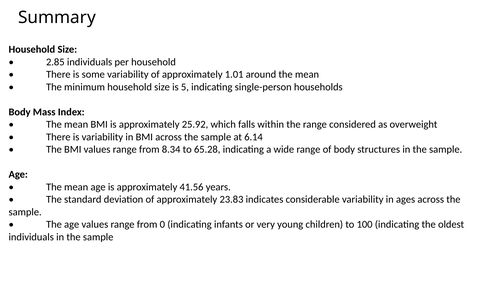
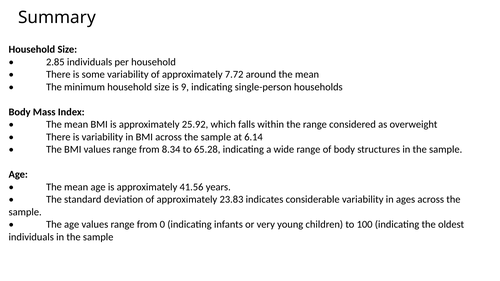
1.01: 1.01 -> 7.72
5: 5 -> 9
